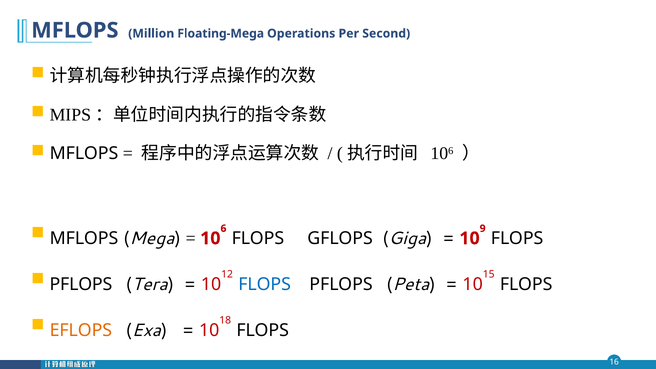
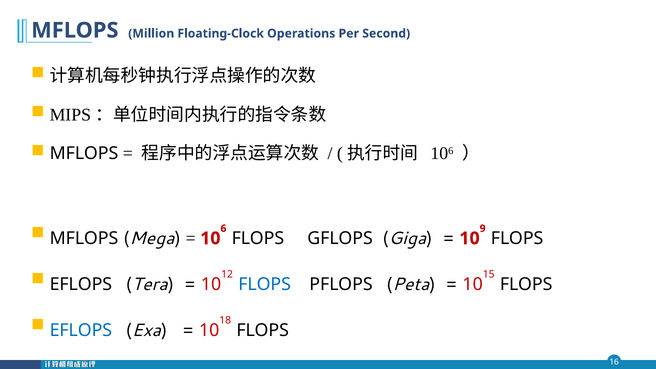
Floating-Mega: Floating-Mega -> Floating-Clock
PFLOPS at (81, 284): PFLOPS -> EFLOPS
EFLOPS at (81, 330) colour: orange -> blue
